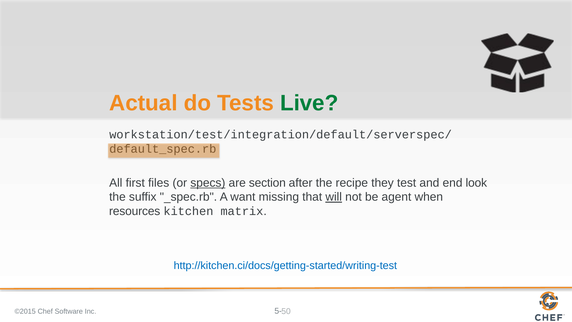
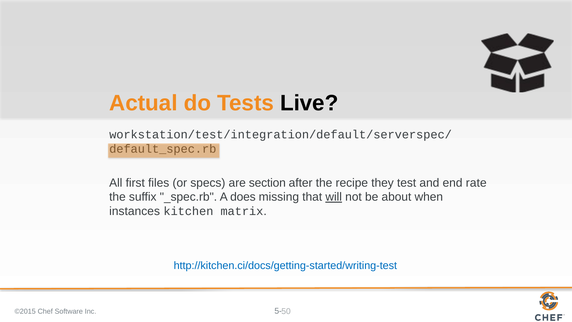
Live colour: green -> black
specs underline: present -> none
look: look -> rate
want: want -> does
agent: agent -> about
resources: resources -> instances
